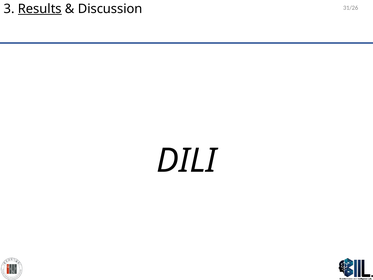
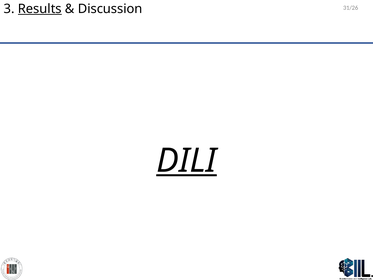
DILI underline: none -> present
